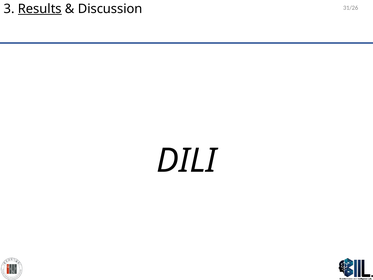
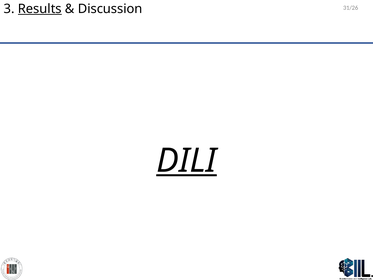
DILI underline: none -> present
